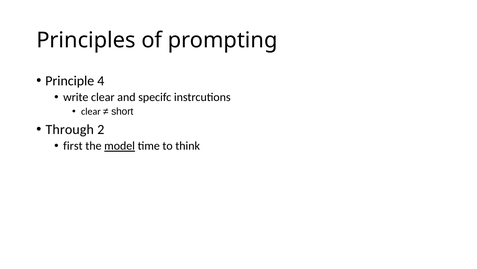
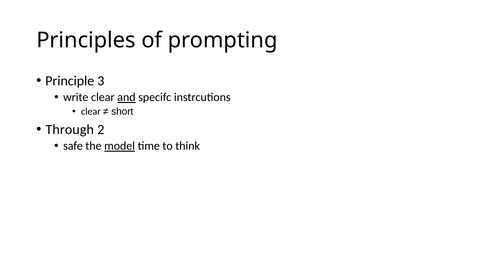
4: 4 -> 3
and underline: none -> present
first: first -> safe
